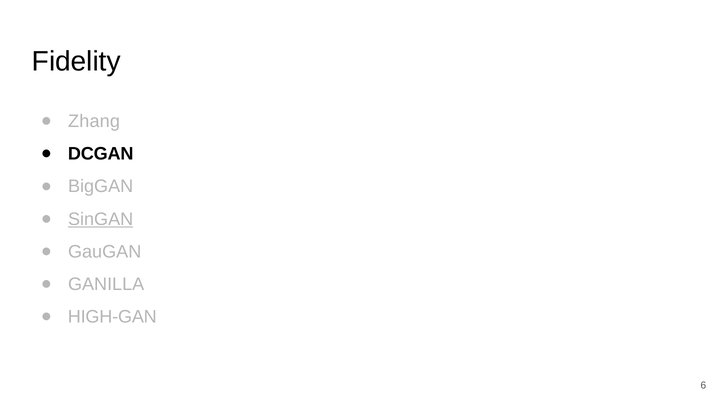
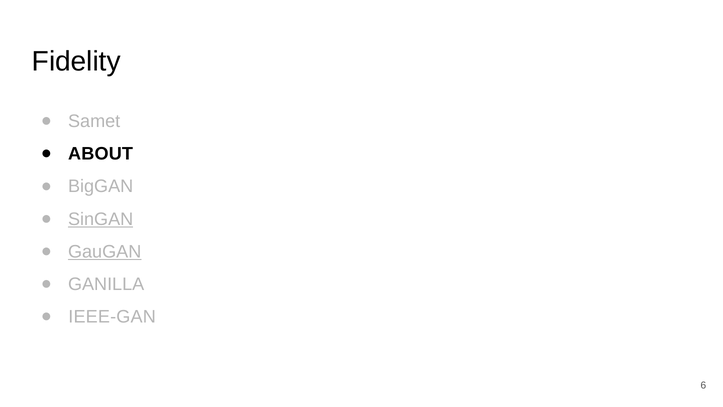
Zhang: Zhang -> Samet
DCGAN: DCGAN -> ABOUT
GauGAN underline: none -> present
HIGH-GAN: HIGH-GAN -> IEEE-GAN
